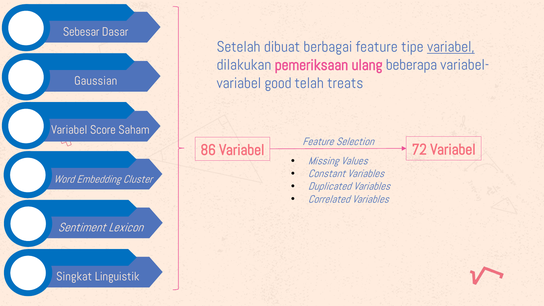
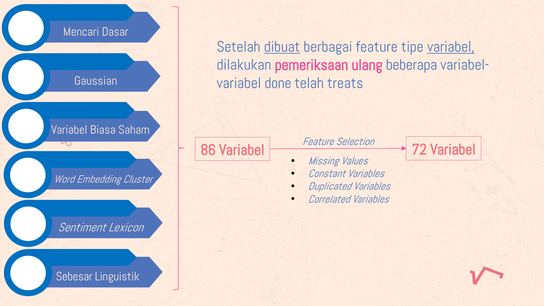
Sebesar: Sebesar -> Mencari
dibuat underline: none -> present
good: good -> done
Score: Score -> Biasa
Singkat: Singkat -> Sebesar
